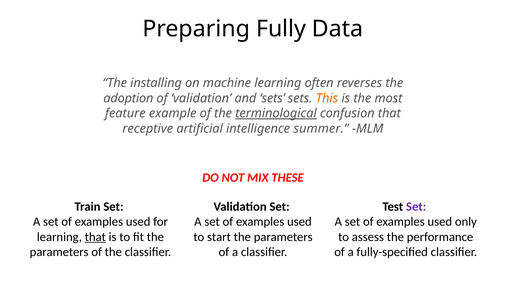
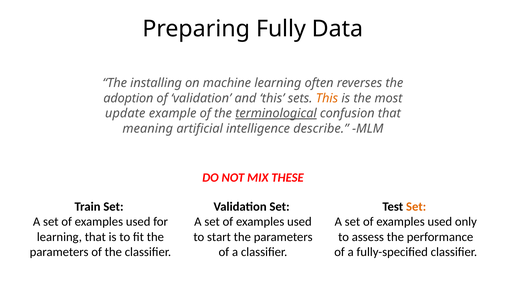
and sets: sets -> this
feature: feature -> update
receptive: receptive -> meaning
summer: summer -> describe
Set at (416, 206) colour: purple -> orange
that at (95, 237) underline: present -> none
